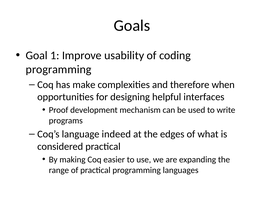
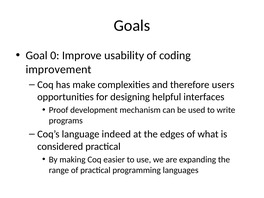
1: 1 -> 0
programming at (59, 69): programming -> improvement
when: when -> users
